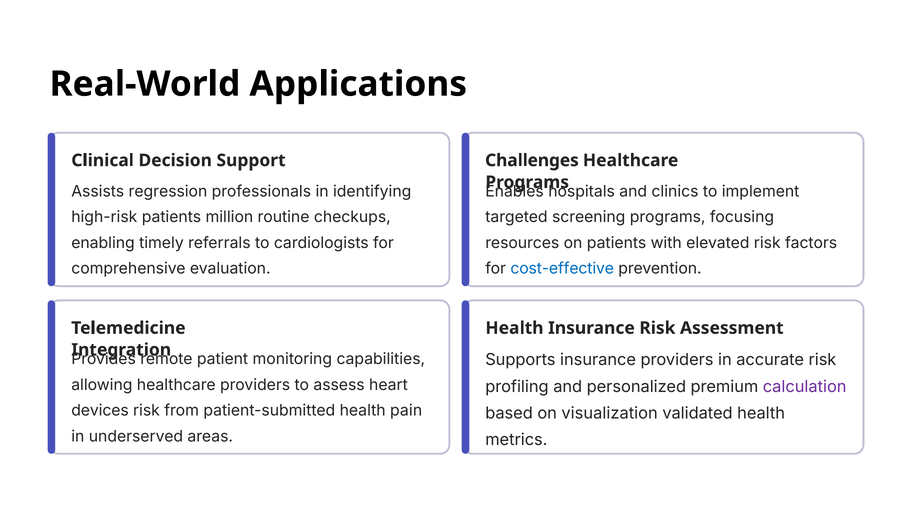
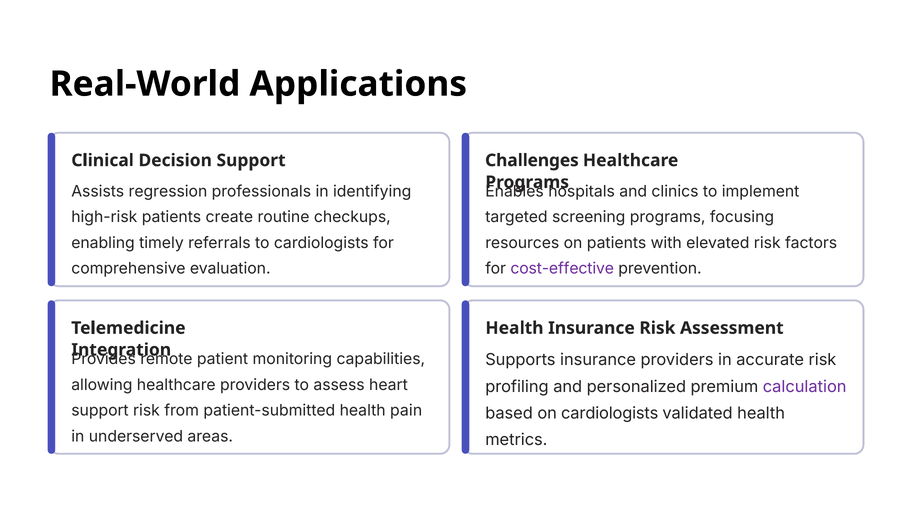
million: million -> create
cost-effective colour: blue -> purple
devices at (100, 410): devices -> support
on visualization: visualization -> cardiologists
